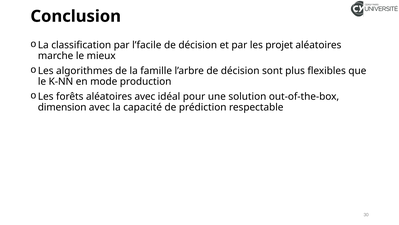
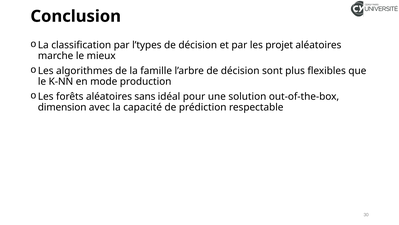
l’facile: l’facile -> l’types
aléatoires avec: avec -> sans
